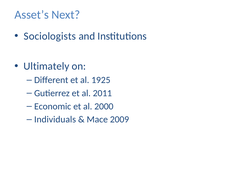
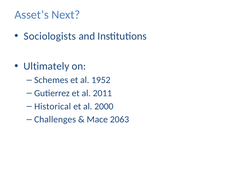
Different: Different -> Schemes
1925: 1925 -> 1952
Economic: Economic -> Historical
Individuals: Individuals -> Challenges
2009: 2009 -> 2063
